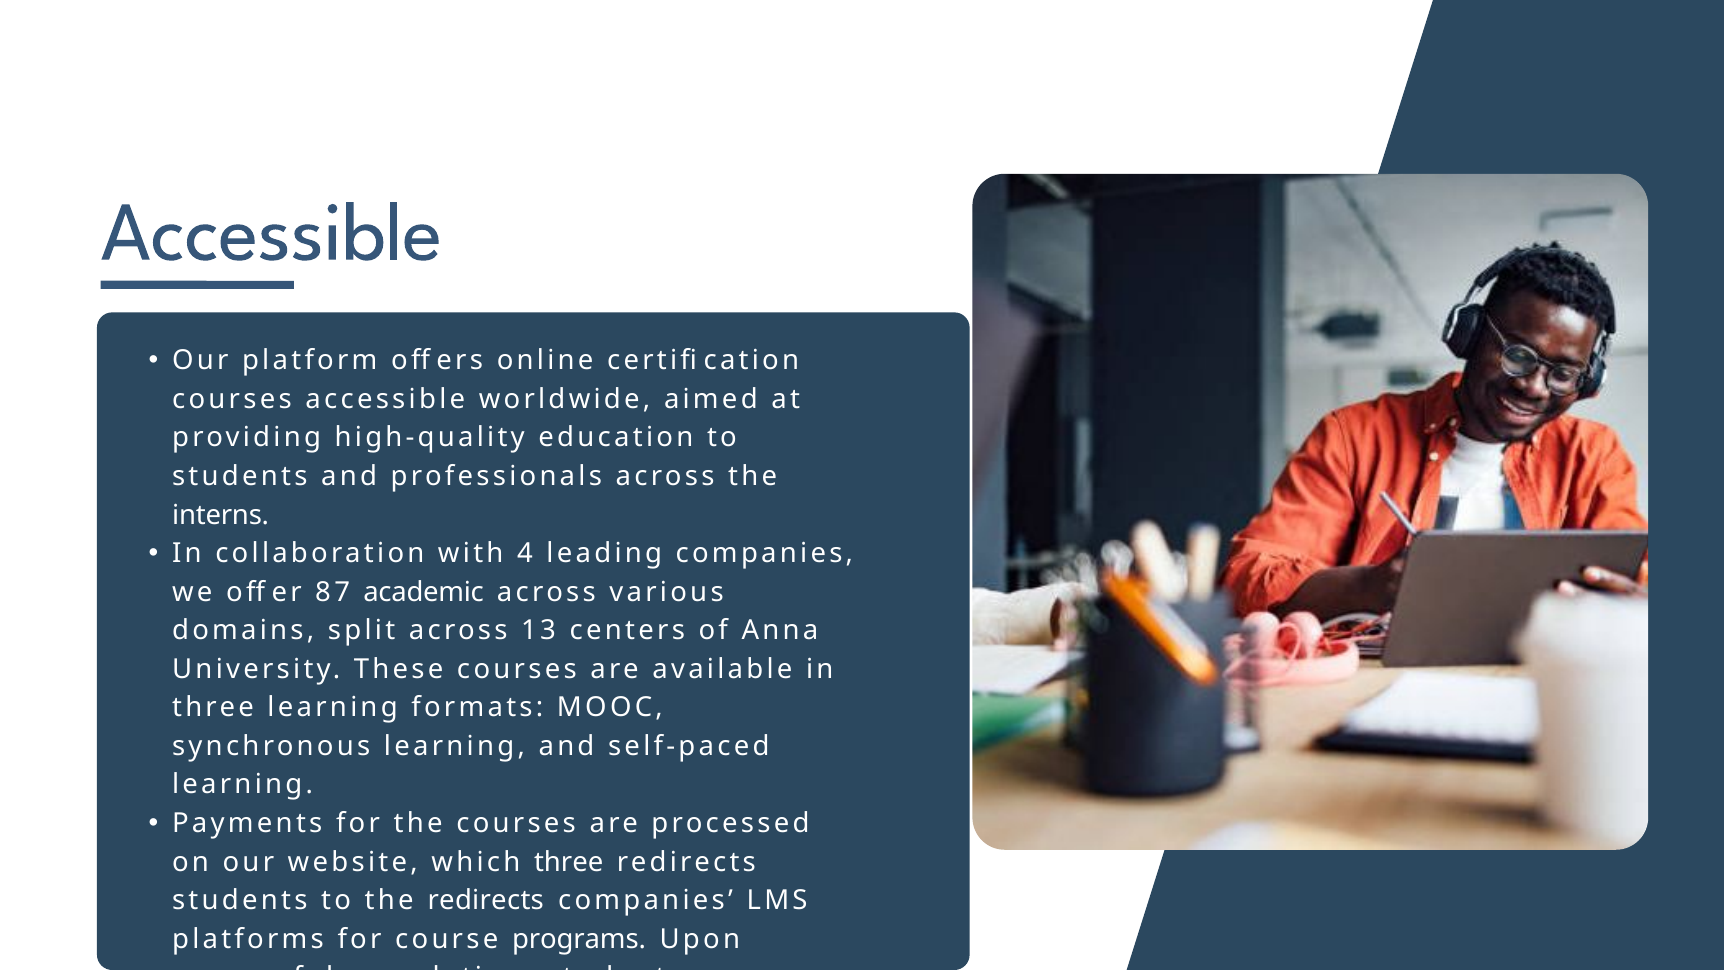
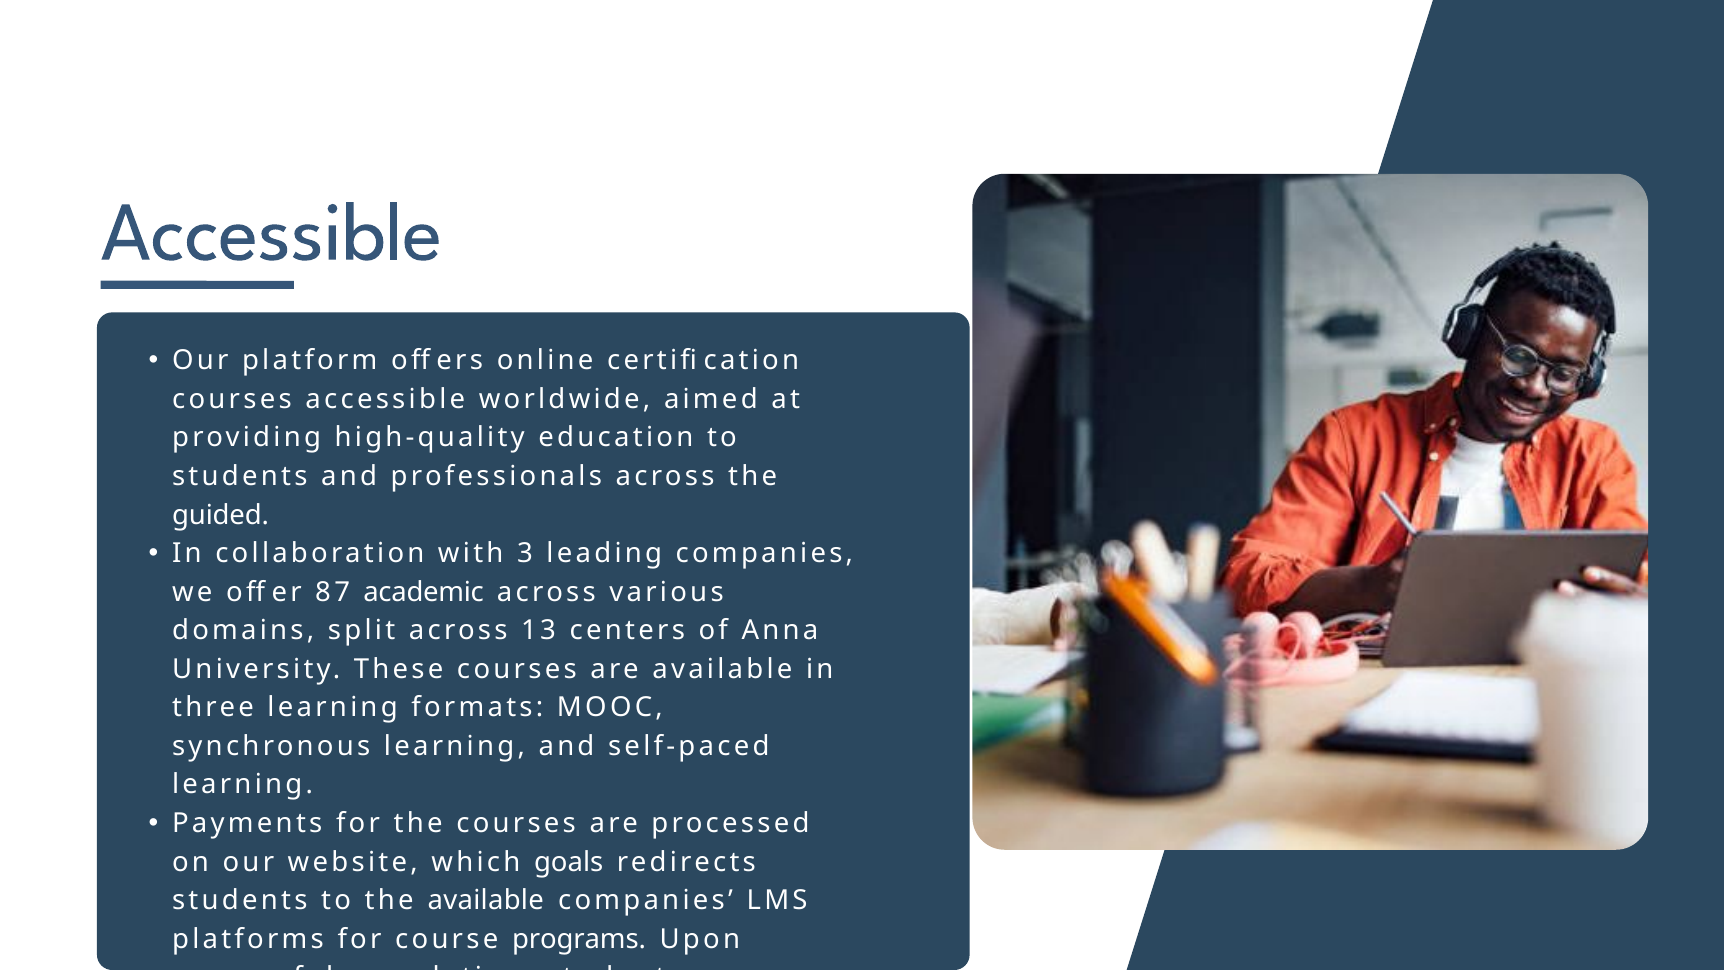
interns: interns -> guided
4: 4 -> 3
which three: three -> goals
the redirects: redirects -> available
